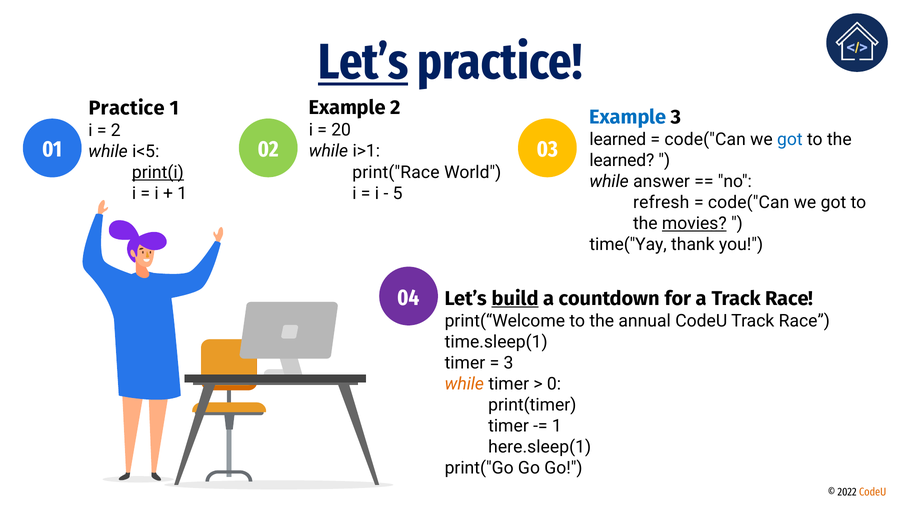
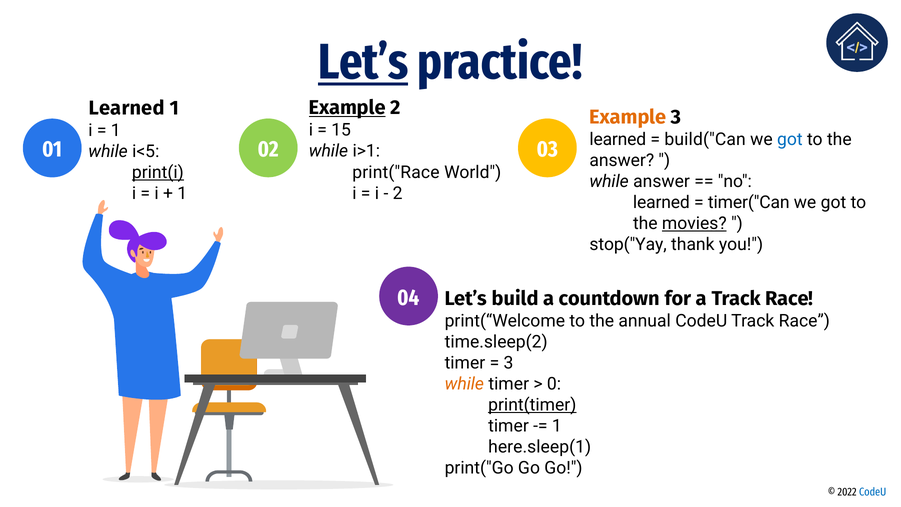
Example at (347, 108) underline: none -> present
Practice at (127, 108): Practice -> Learned
Example at (628, 117) colour: blue -> orange
20: 20 -> 15
2 at (116, 130): 2 -> 1
code("Can at (705, 139): code("Can -> build("Can
learned at (622, 160): learned -> answer
5 at (398, 193): 5 -> 2
refresh at (661, 202): refresh -> learned
code("Can at (749, 202): code("Can -> timer("Can
time("Yay: time("Yay -> stop("Yay
build underline: present -> none
time.sleep(1: time.sleep(1 -> time.sleep(2
print(timer underline: none -> present
CodeU at (873, 492) colour: orange -> blue
